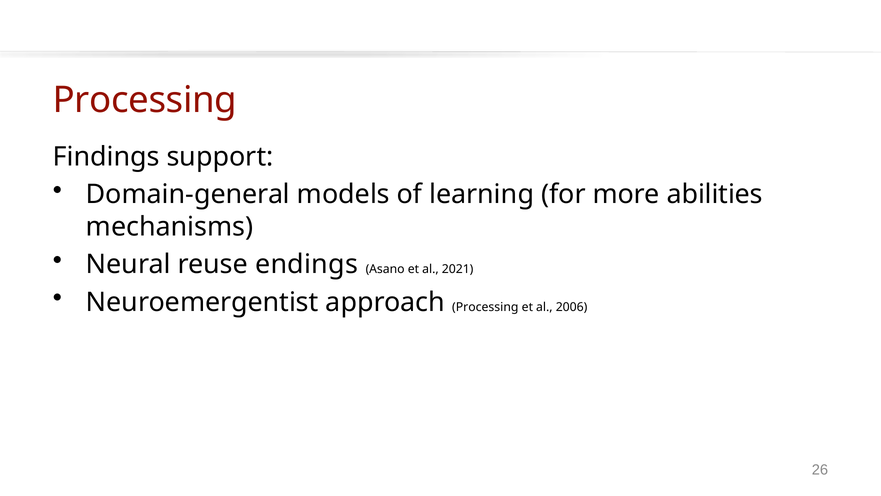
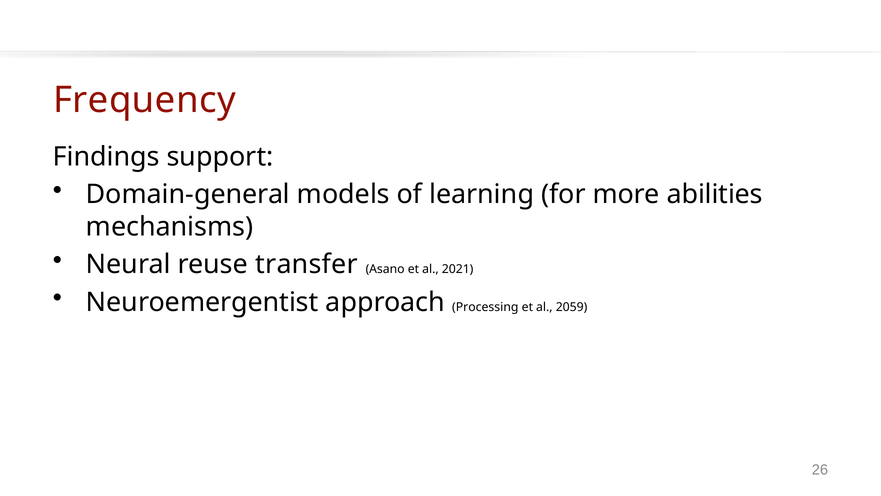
Processing at (145, 100): Processing -> Frequency
endings: endings -> transfer
2006: 2006 -> 2059
